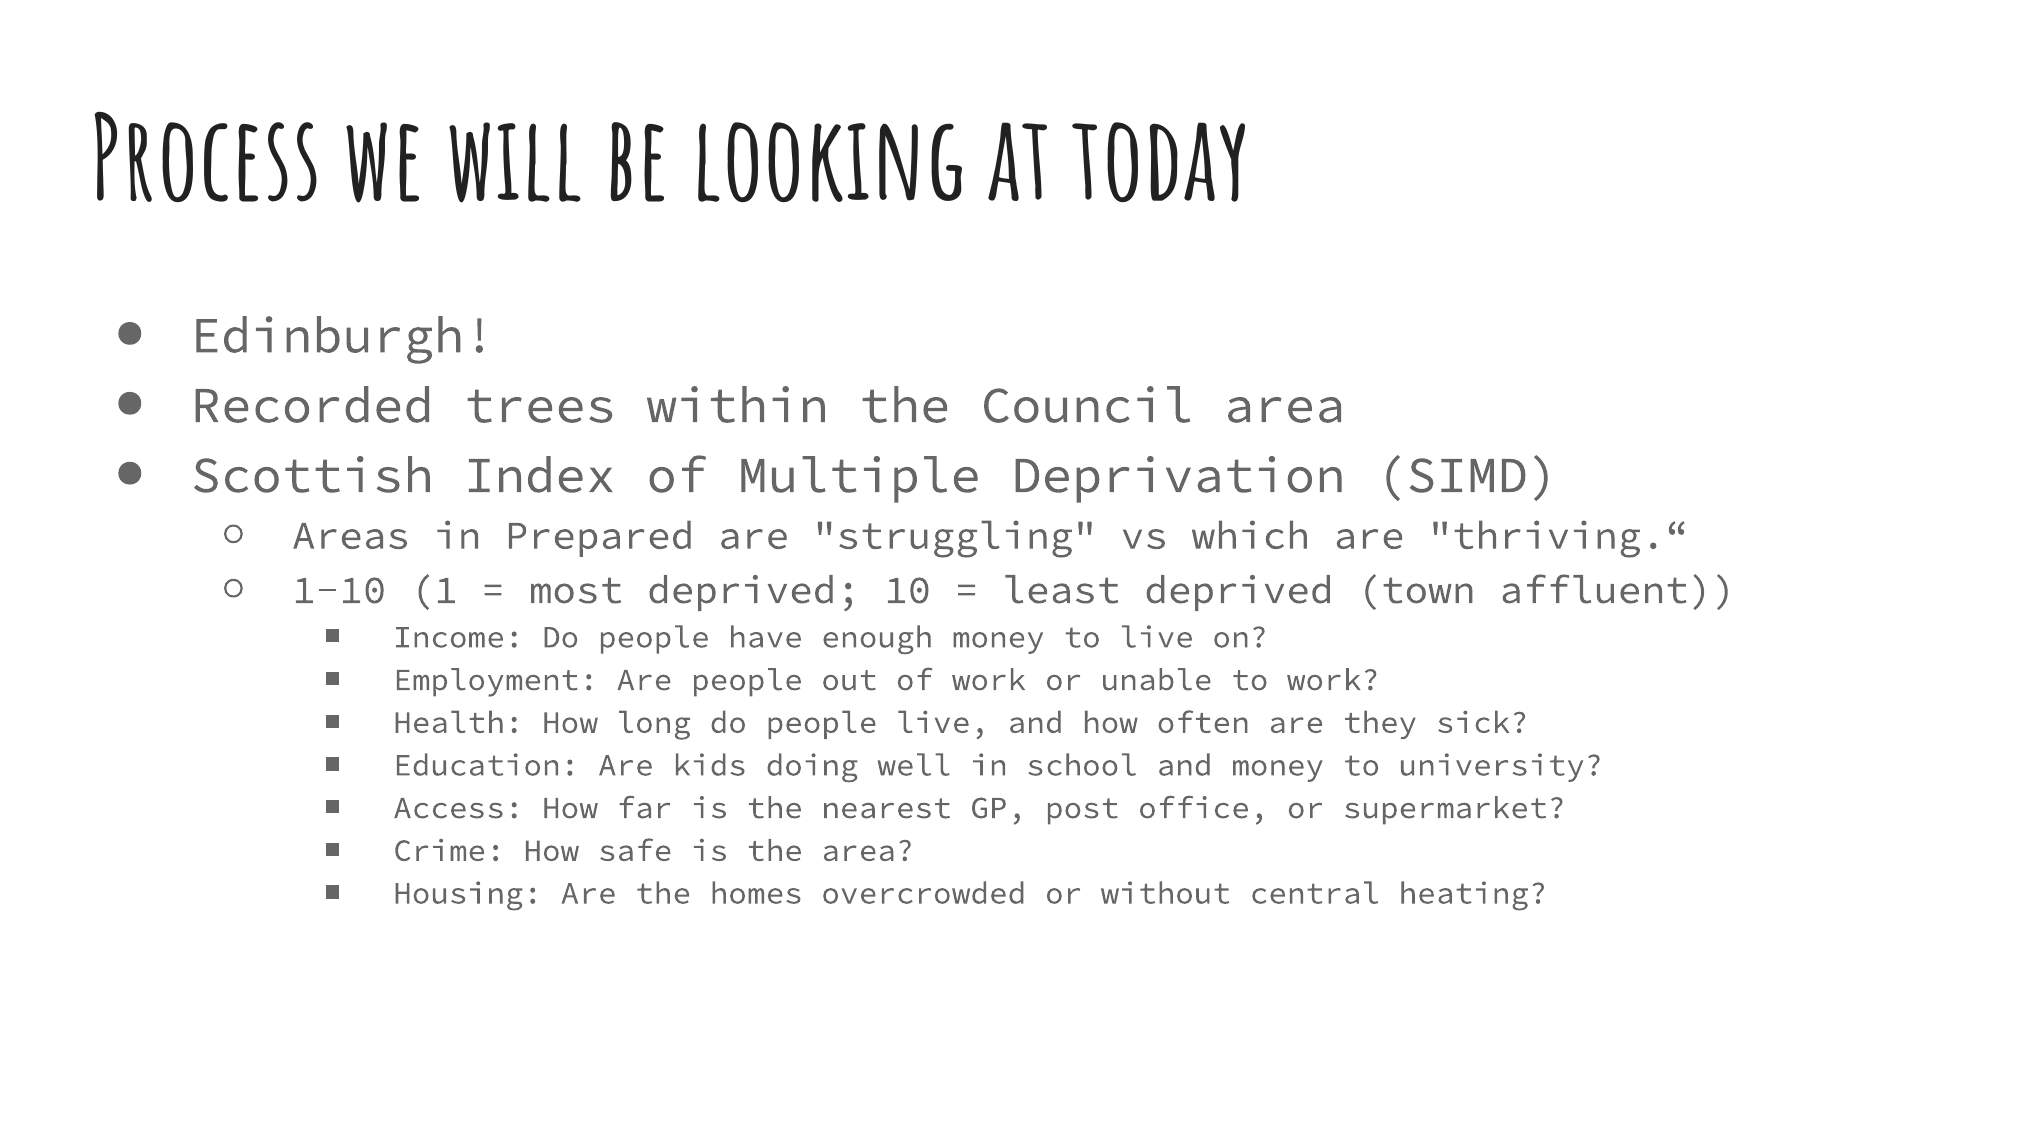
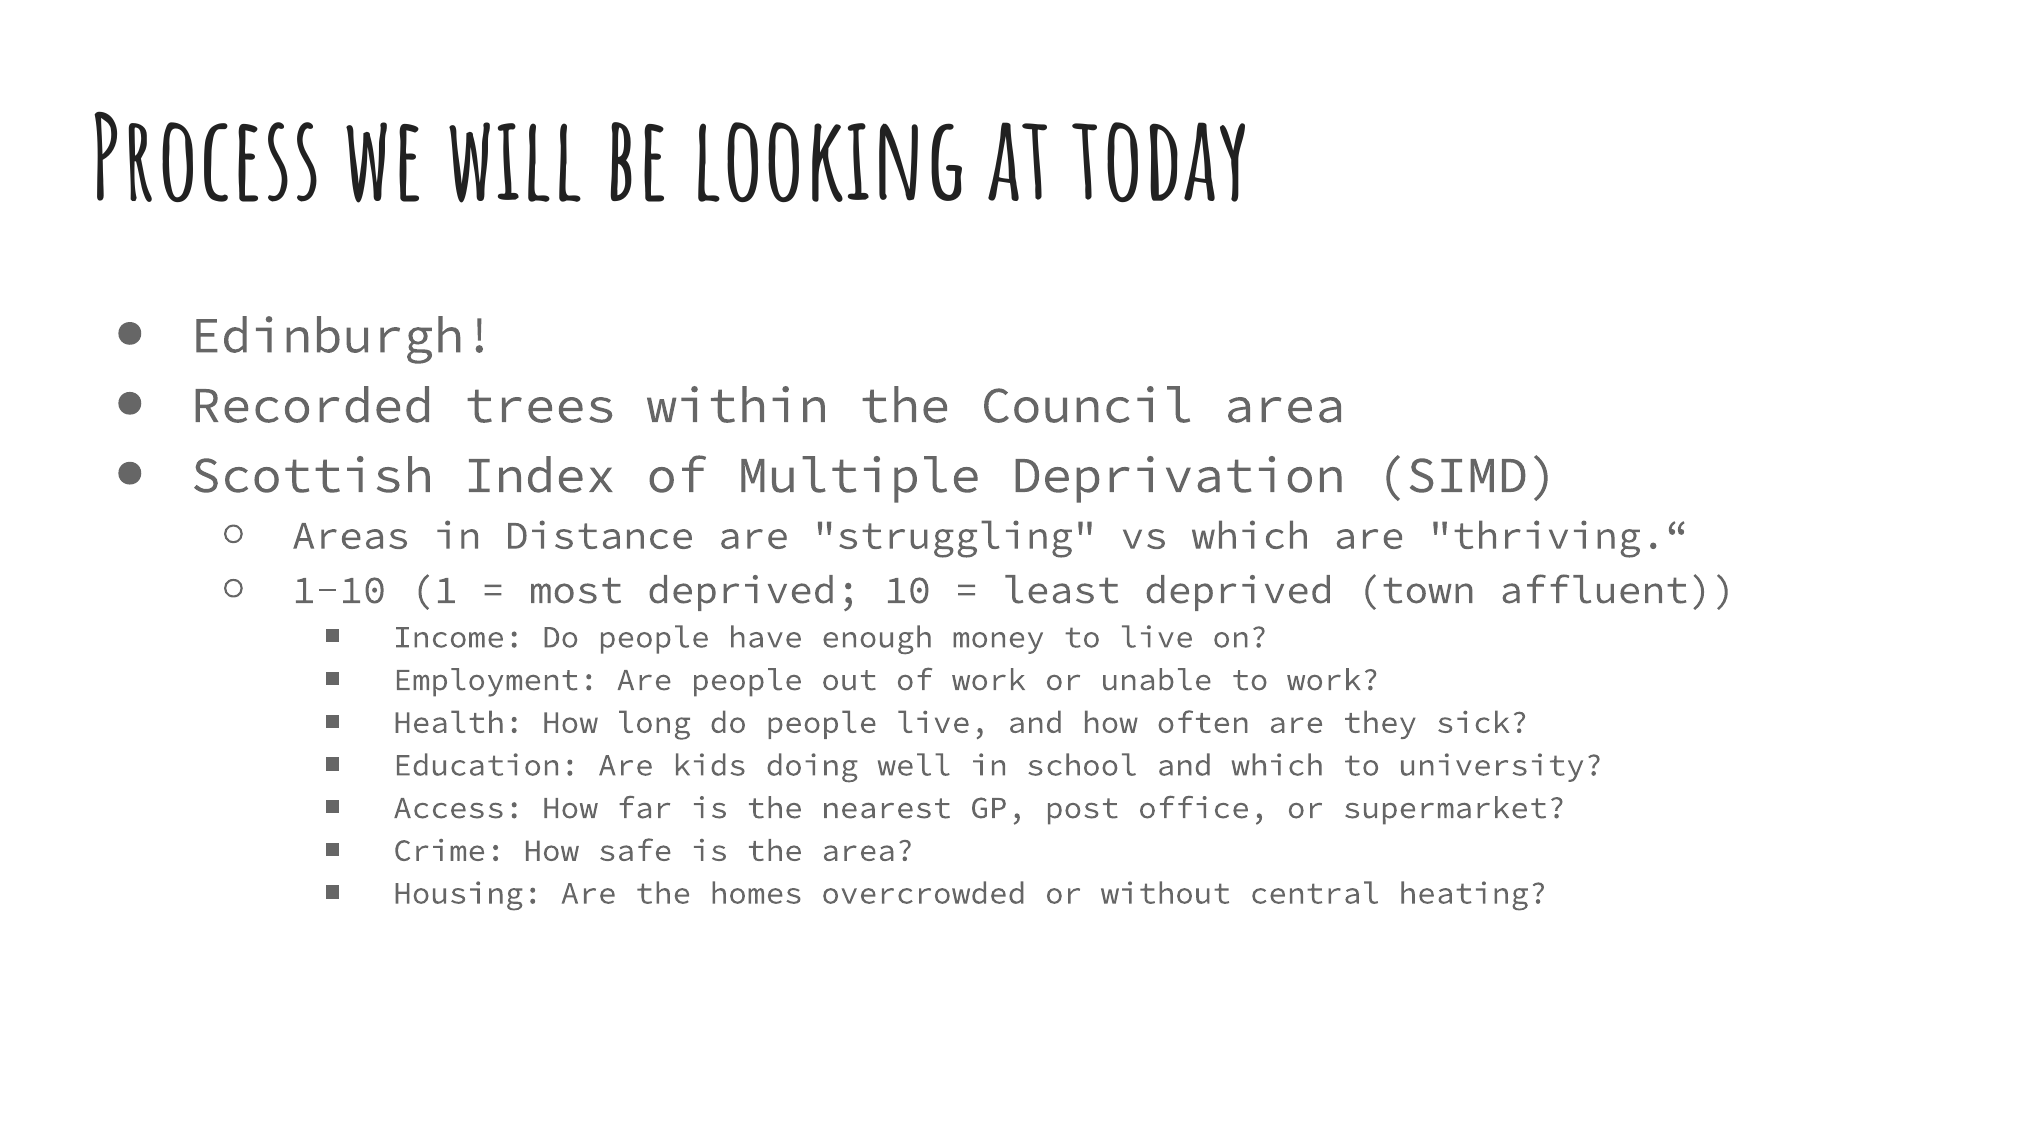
Prepared: Prepared -> Distance
and money: money -> which
